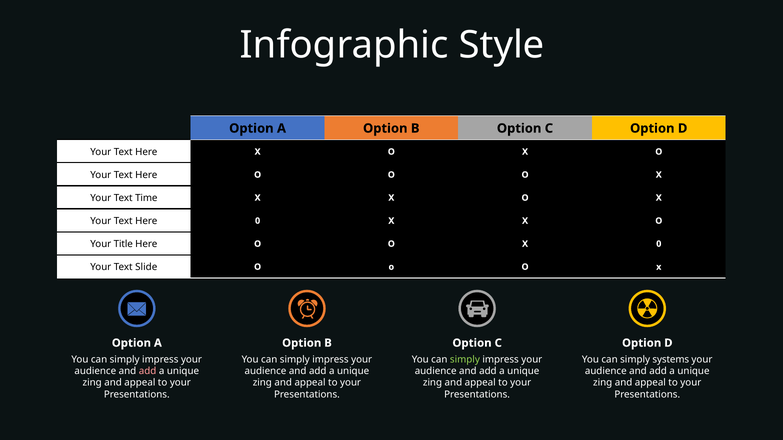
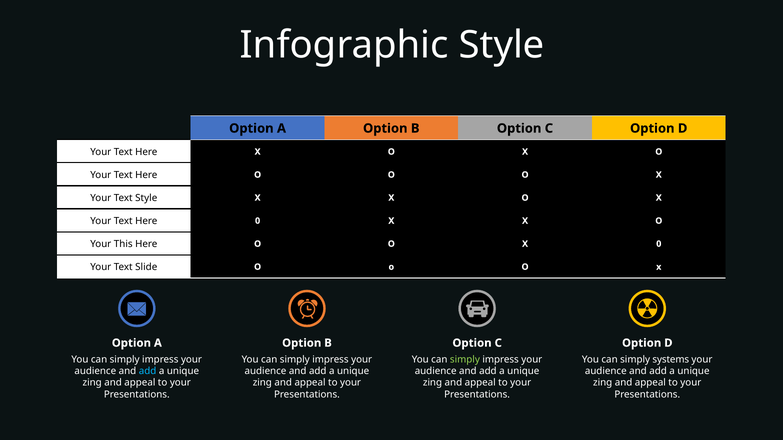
Text Time: Time -> Style
Title: Title -> This
add at (148, 371) colour: pink -> light blue
